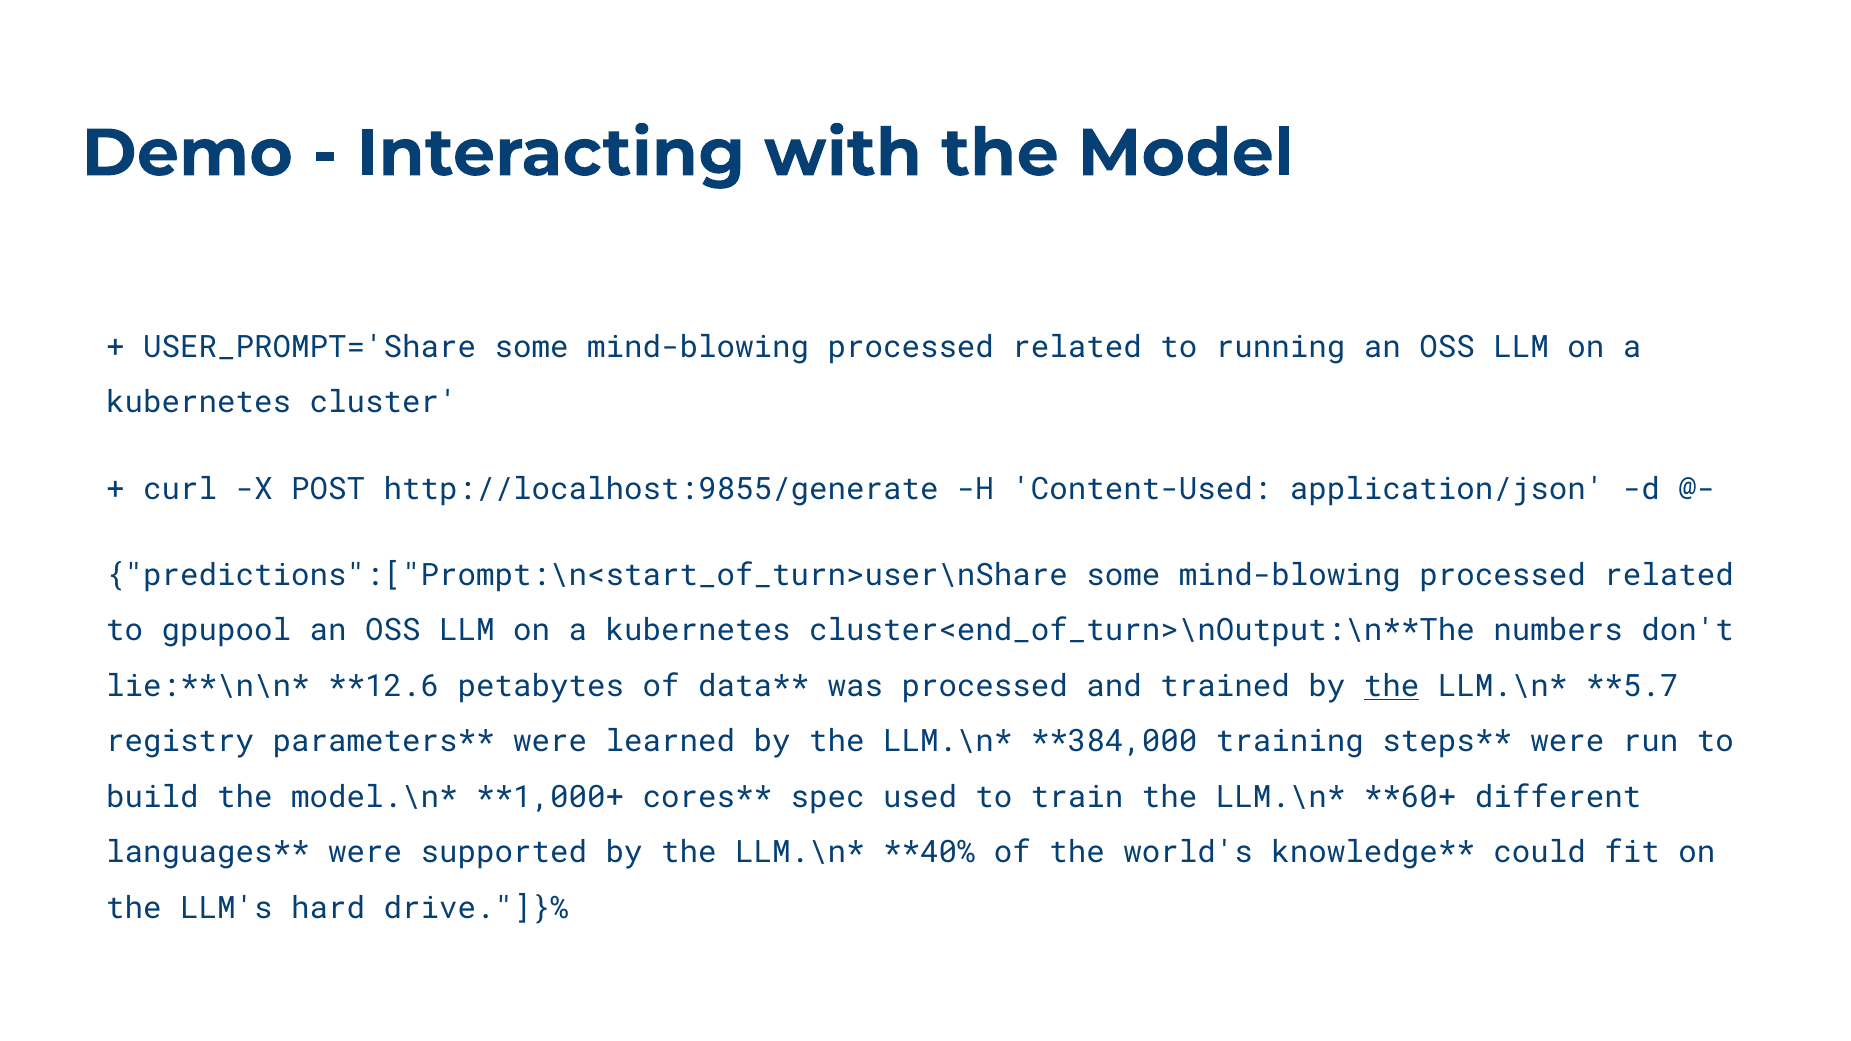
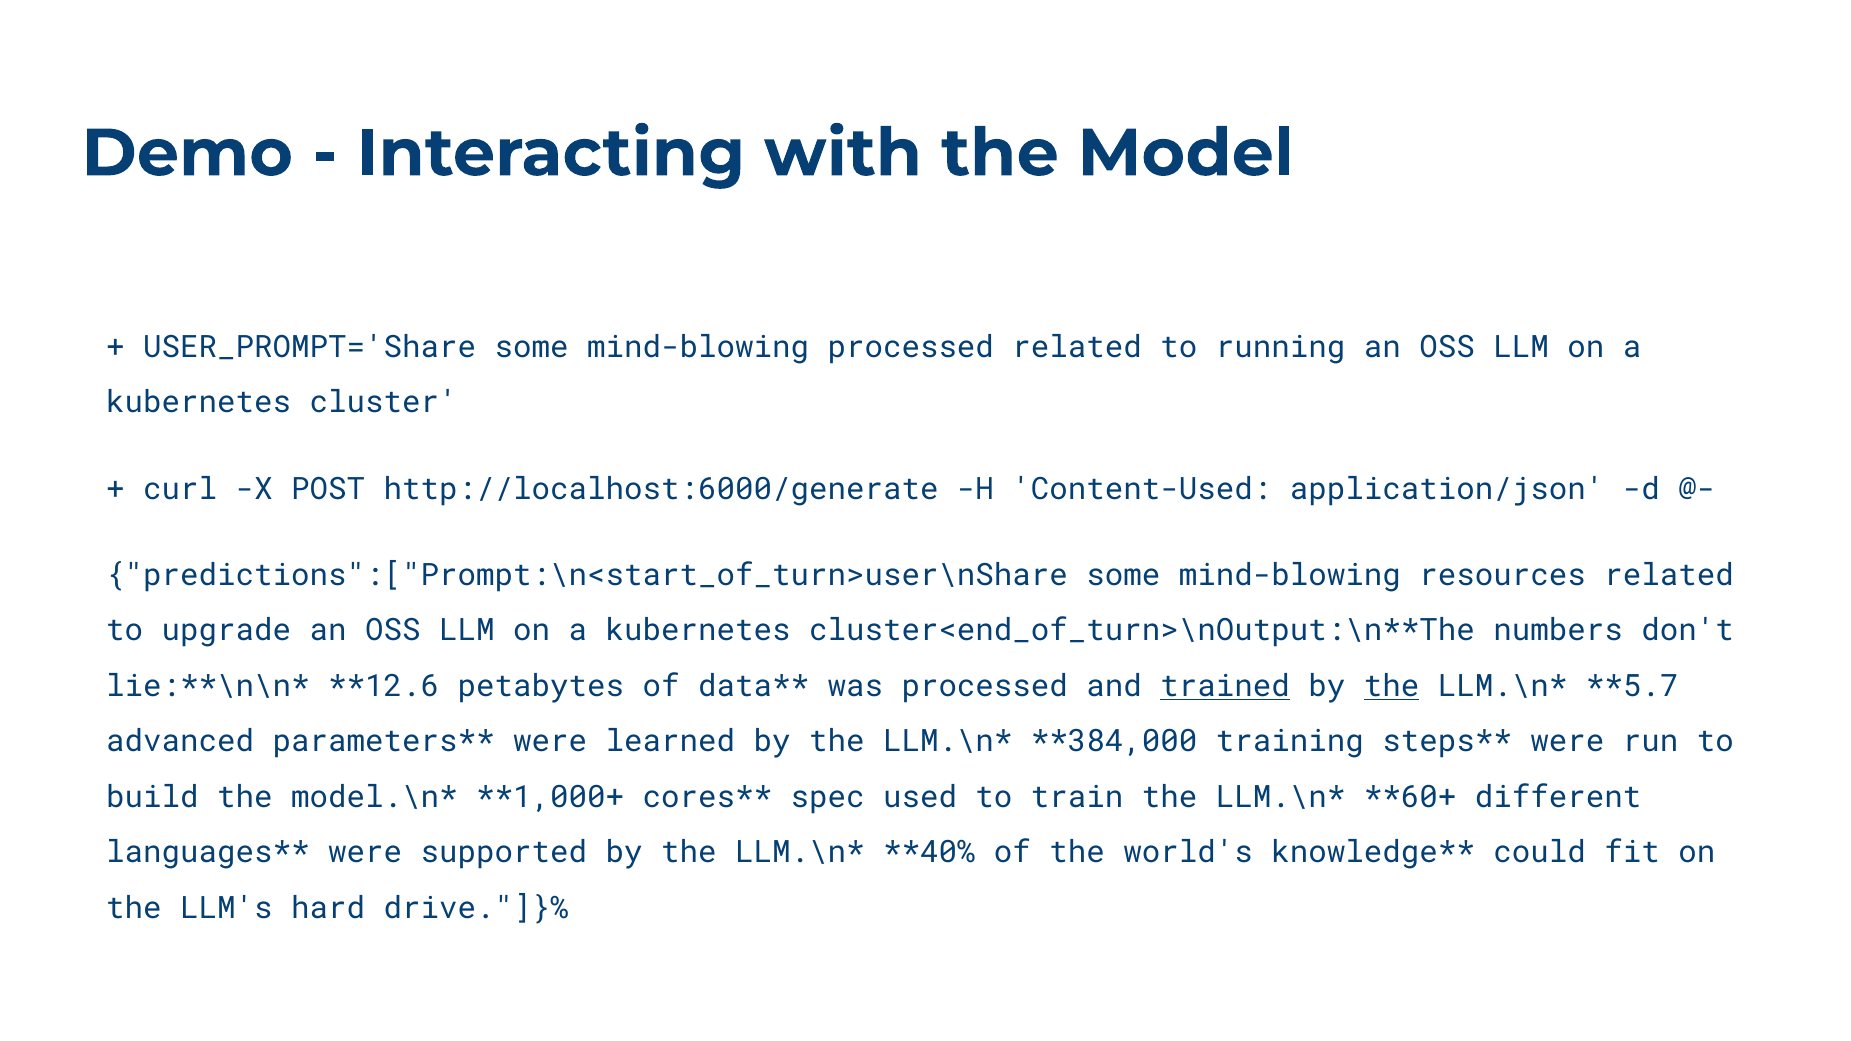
http://localhost:9855/generate: http://localhost:9855/generate -> http://localhost:6000/generate
predictions":["Prompt:\n<start_of_turn>user\nShare some mind-blowing processed: processed -> resources
gpupool: gpupool -> upgrade
trained underline: none -> present
registry: registry -> advanced
